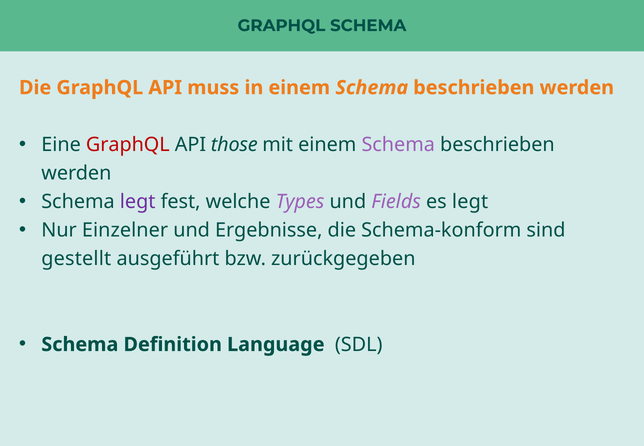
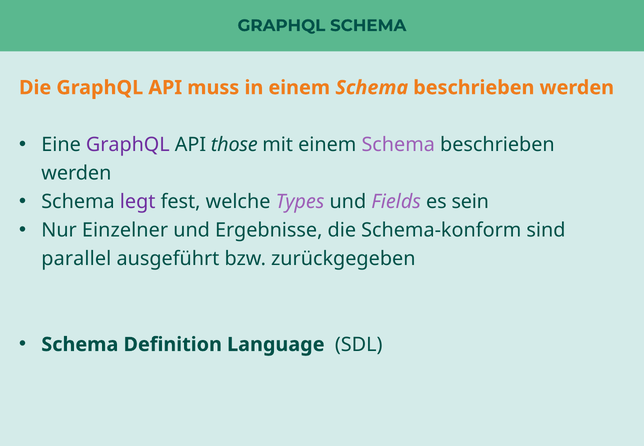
GraphQL at (128, 145) colour: red -> purple
es legt: legt -> sein
gestellt: gestellt -> parallel
